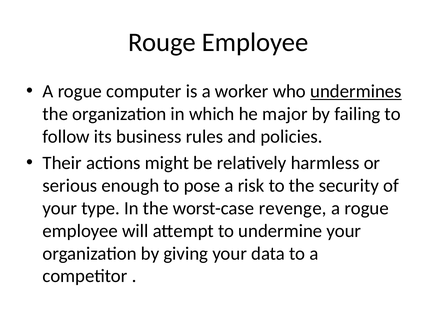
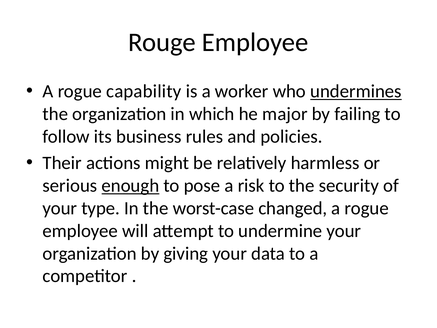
computer: computer -> capability
enough underline: none -> present
revenge: revenge -> changed
